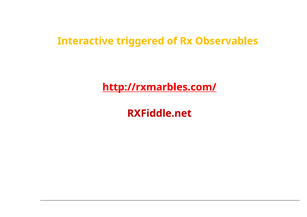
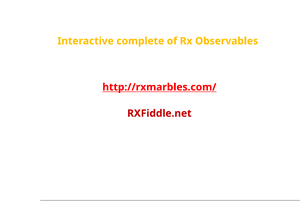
triggered: triggered -> complete
